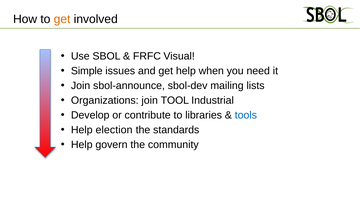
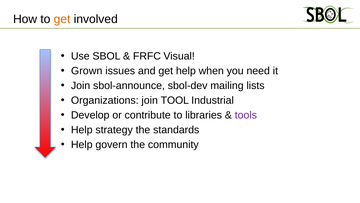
Simple: Simple -> Grown
tools colour: blue -> purple
election: election -> strategy
